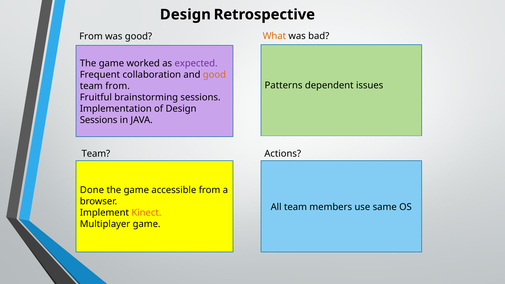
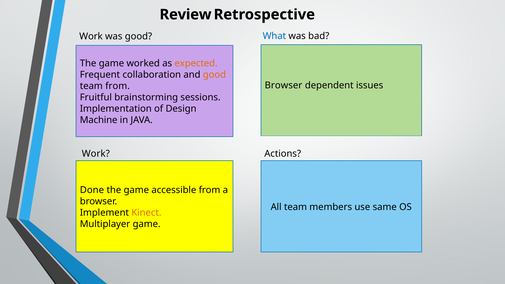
Design at (185, 15): Design -> Review
From at (91, 36): From -> Work
What colour: orange -> blue
expected colour: purple -> orange
Patterns at (284, 85): Patterns -> Browser
Sessions at (99, 120): Sessions -> Machine
Team at (96, 154): Team -> Work
